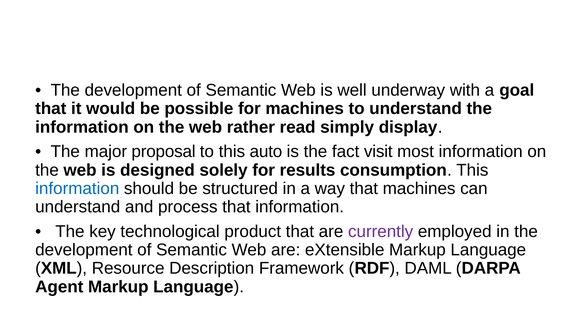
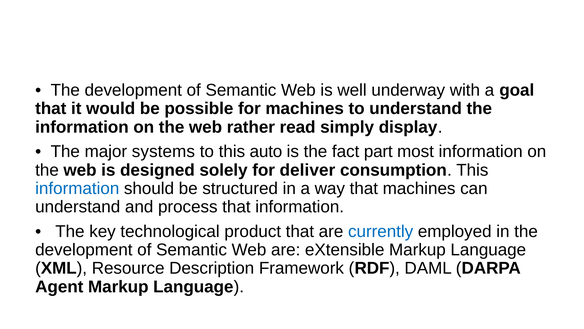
proposal: proposal -> systems
visit: visit -> part
results: results -> deliver
currently colour: purple -> blue
